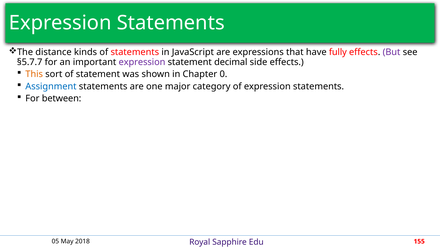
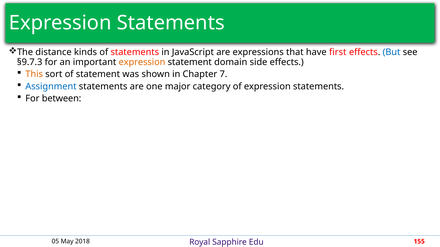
fully: fully -> first
But colour: purple -> blue
§5.7.7: §5.7.7 -> §9.7.3
expression at (142, 62) colour: purple -> orange
decimal: decimal -> domain
0: 0 -> 7
